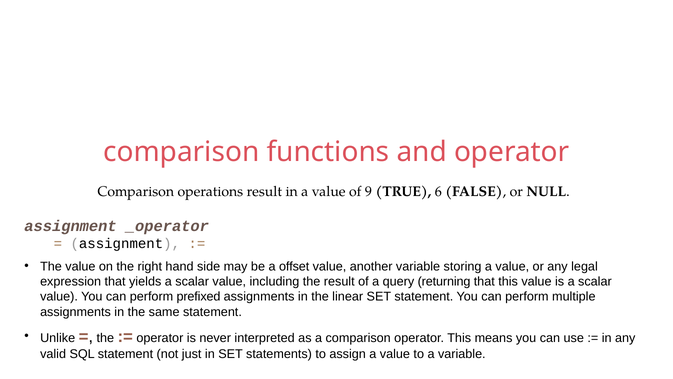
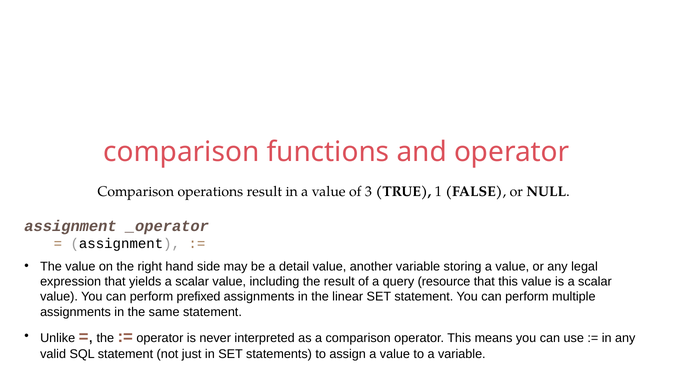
9: 9 -> 3
6: 6 -> 1
offset: offset -> detail
returning: returning -> resource
